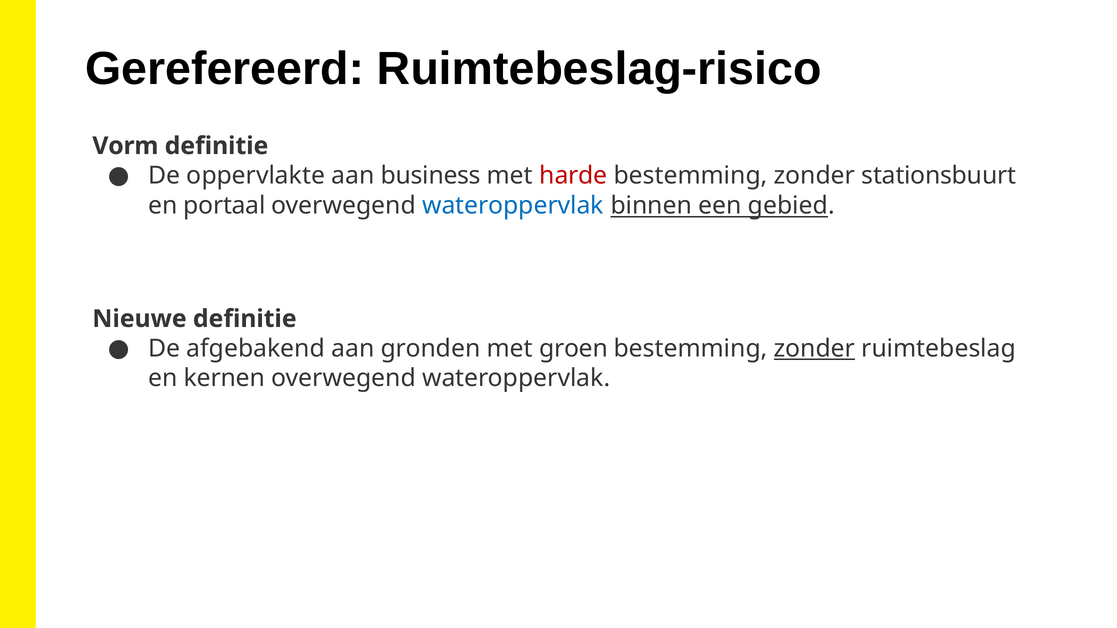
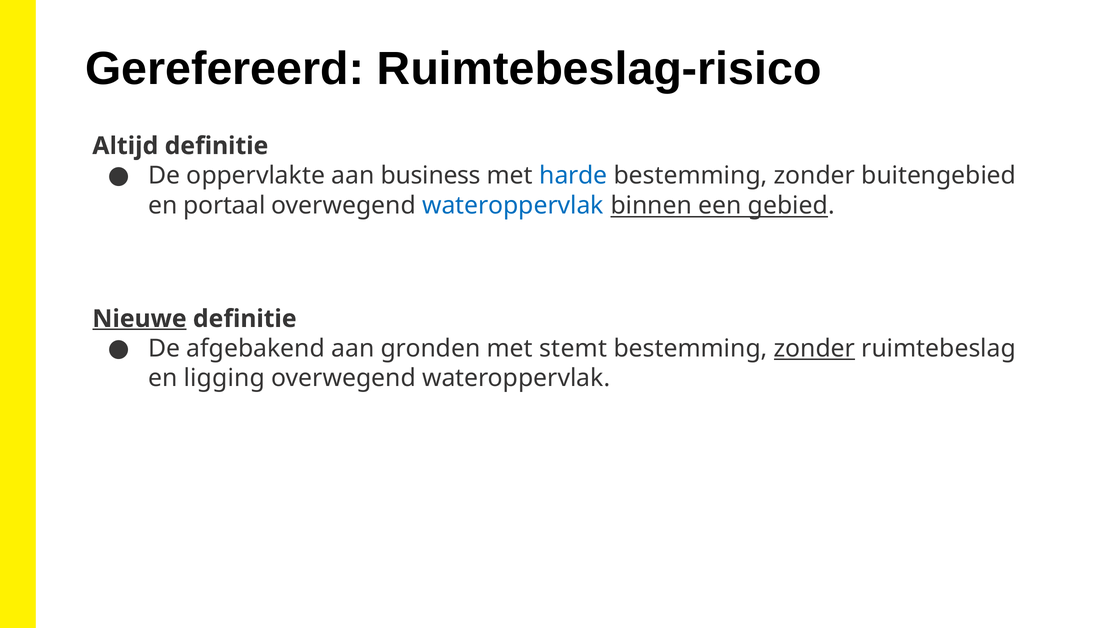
Vorm: Vorm -> Altijd
harde colour: red -> blue
stationsbuurt: stationsbuurt -> buitengebied
Nieuwe underline: none -> present
groen: groen -> stemt
kernen: kernen -> ligging
